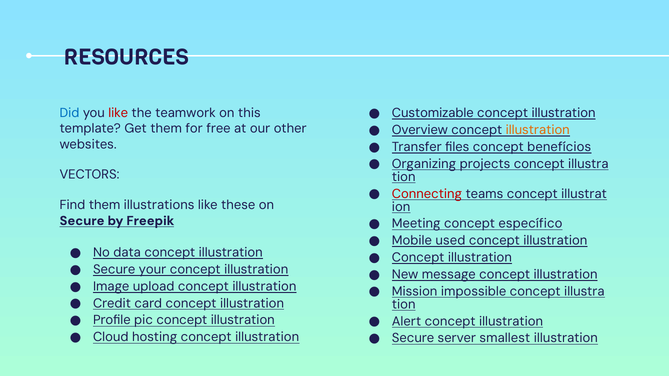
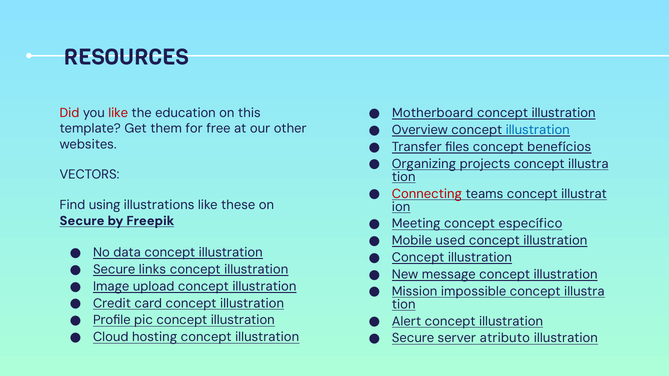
Customizable: Customizable -> Motherboard
Did colour: blue -> red
teamwork: teamwork -> education
illustration at (538, 130) colour: orange -> blue
Find them: them -> using
your: your -> links
smallest: smallest -> atributo
